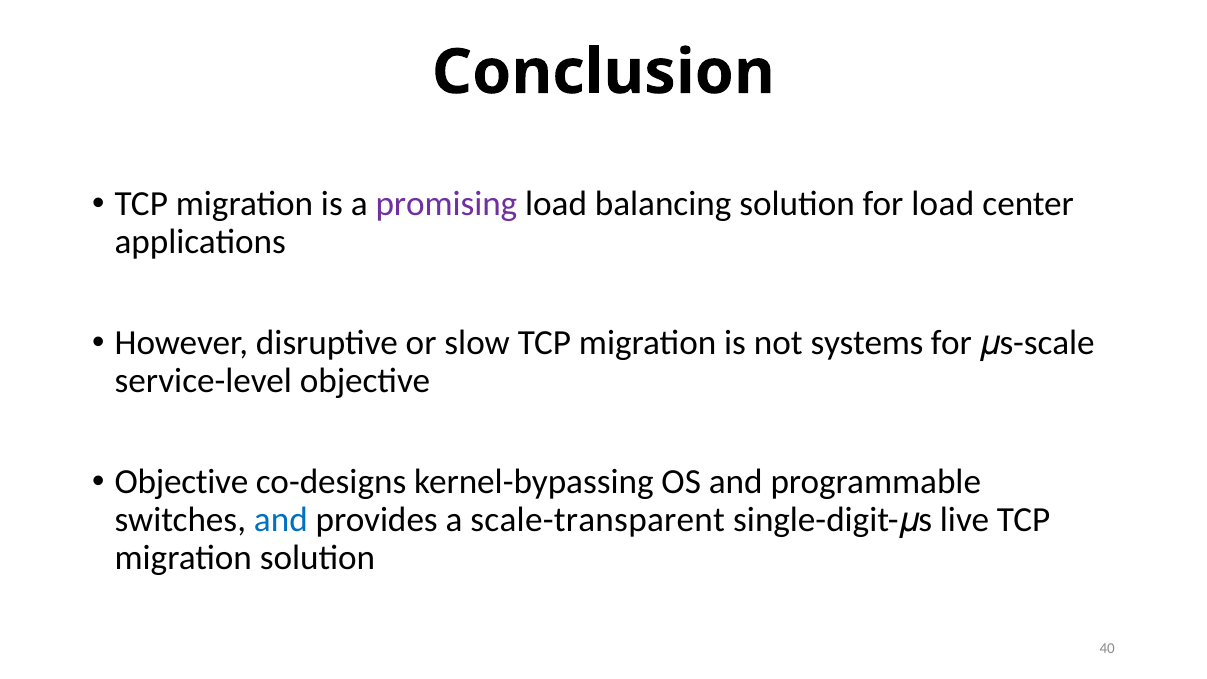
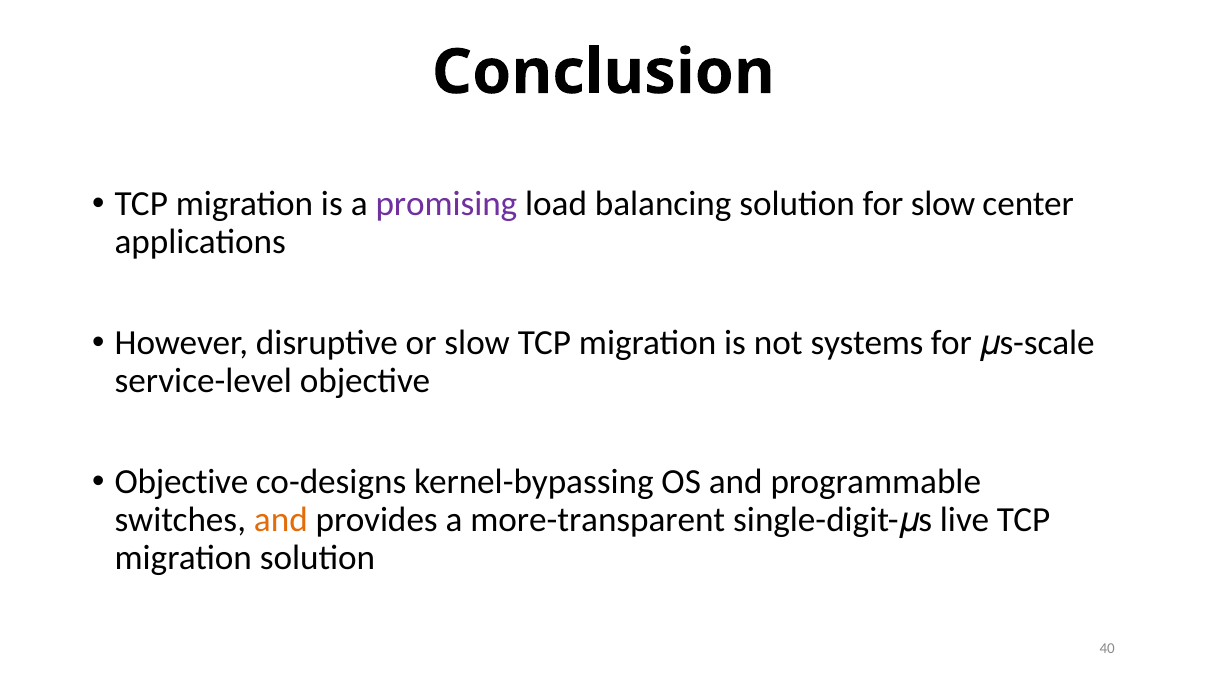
for load: load -> slow
and at (281, 520) colour: blue -> orange
scale-transparent: scale-transparent -> more-transparent
